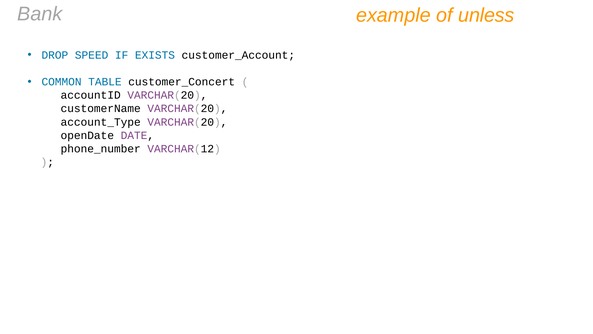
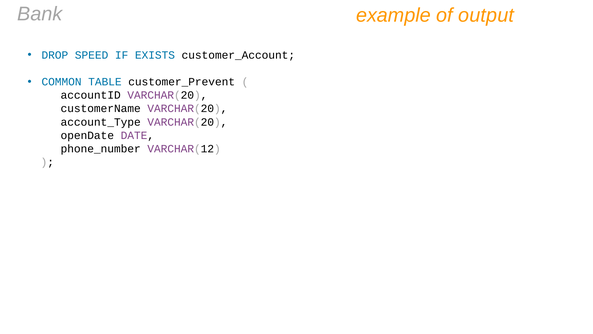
unless: unless -> output
customer_Concert: customer_Concert -> customer_Prevent
